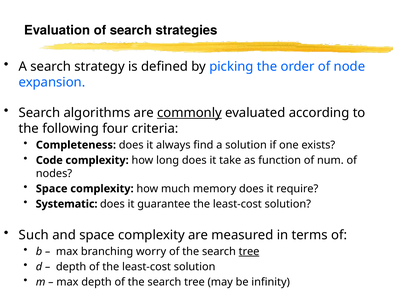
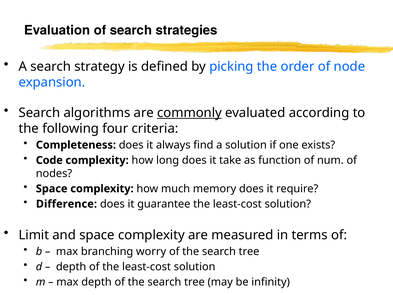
Systematic: Systematic -> Difference
Such: Such -> Limit
tree at (249, 251) underline: present -> none
